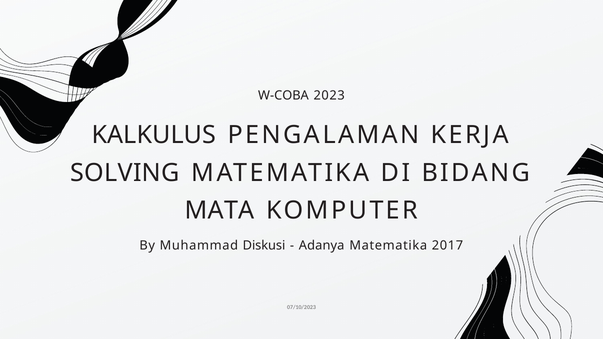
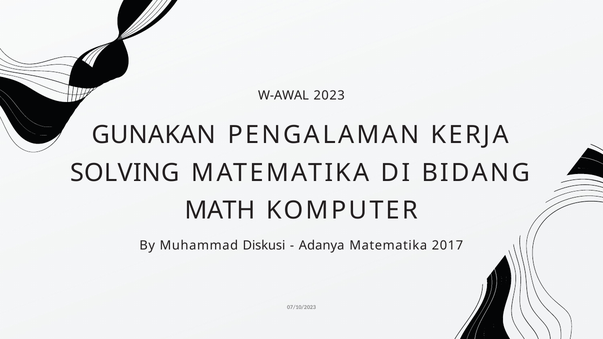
W-COBA: W-COBA -> W-AWAL
KALKULUS: KALKULUS -> GUNAKAN
MATA: MATA -> MATH
